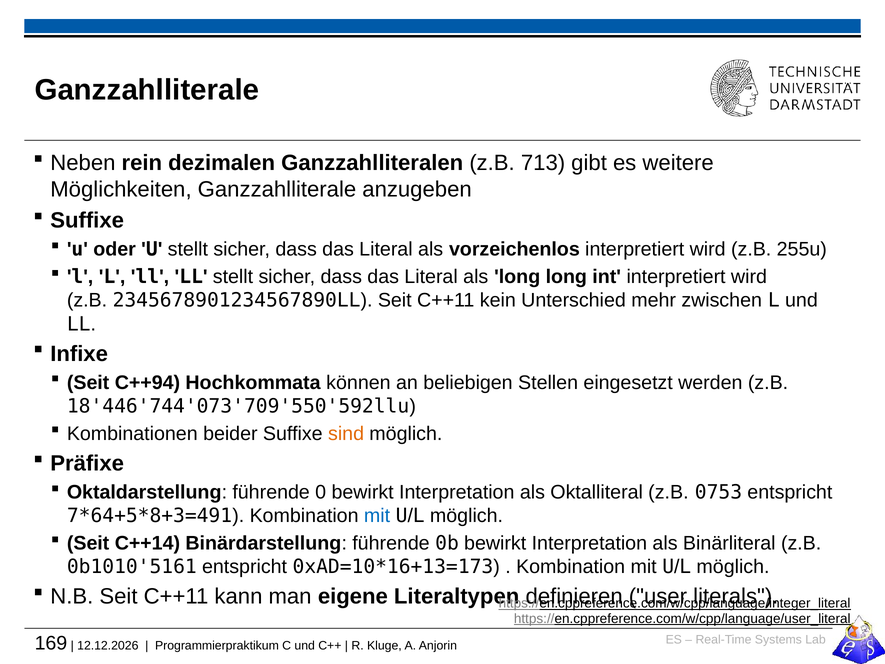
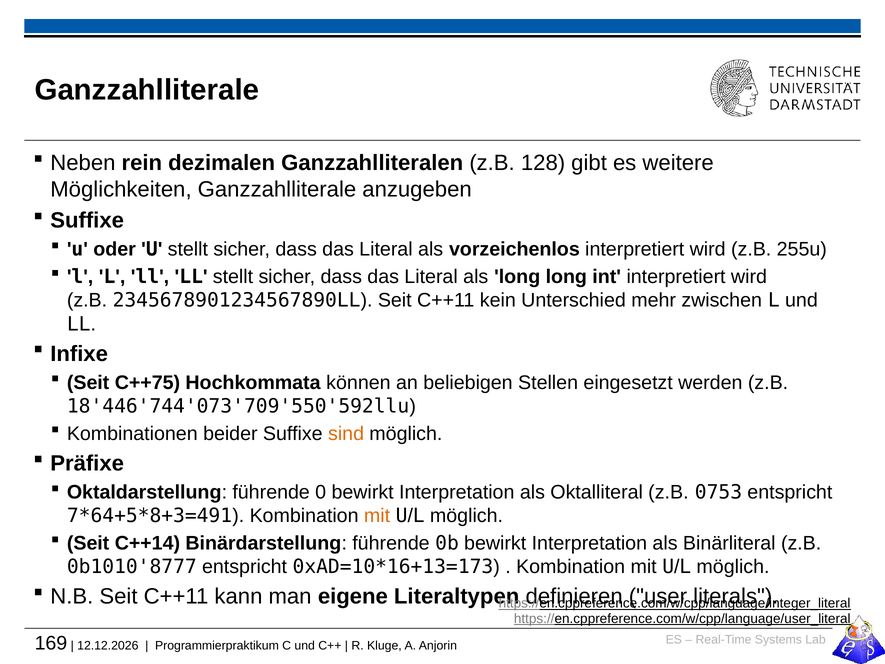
713: 713 -> 128
C++94: C++94 -> C++75
mit at (377, 516) colour: blue -> orange
0b1010'5161: 0b1010'5161 -> 0b1010'8777
